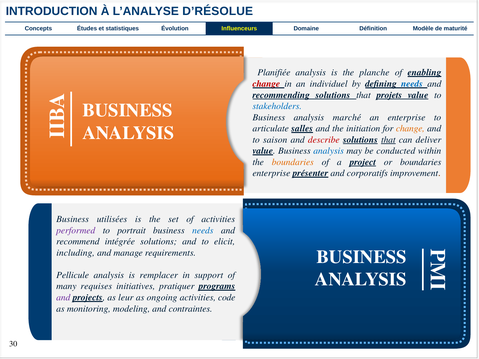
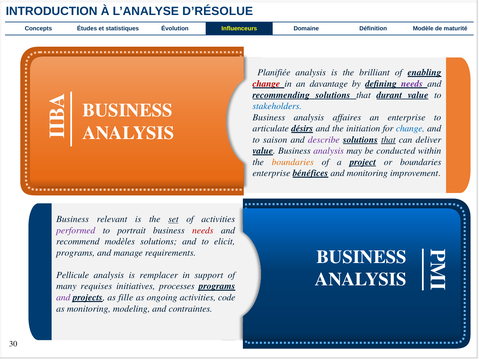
planche: planche -> brilliant
individuel: individuel -> davantage
needs at (412, 84) colour: blue -> purple
projets: projets -> durant
marché: marché -> affaires
salles: salles -> désirs
change at (410, 129) colour: orange -> blue
describe colour: red -> purple
analysis at (329, 151) colour: blue -> purple
présenter: présenter -> bénéfices
and corporatifs: corporatifs -> monitoring
utilisées: utilisées -> relevant
set underline: none -> present
needs at (203, 231) colour: blue -> red
intégrée: intégrée -> modèles
including at (76, 253): including -> programs
pratiquer: pratiquer -> processes
leur: leur -> fille
